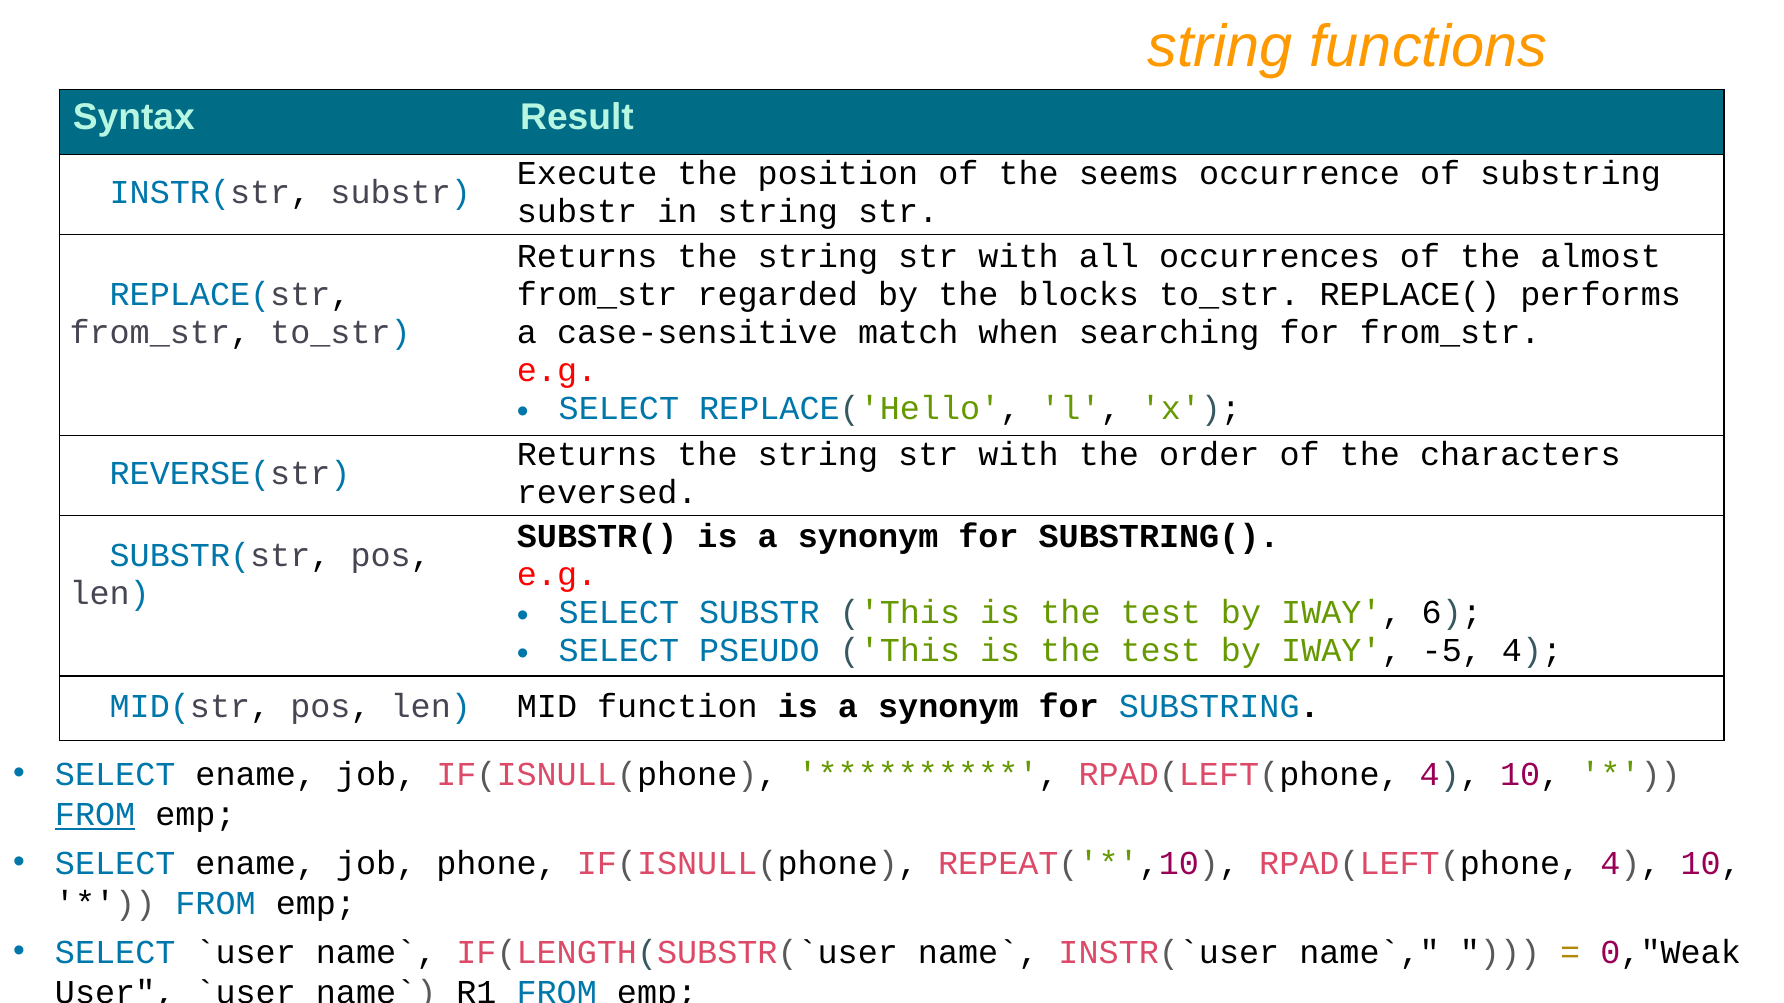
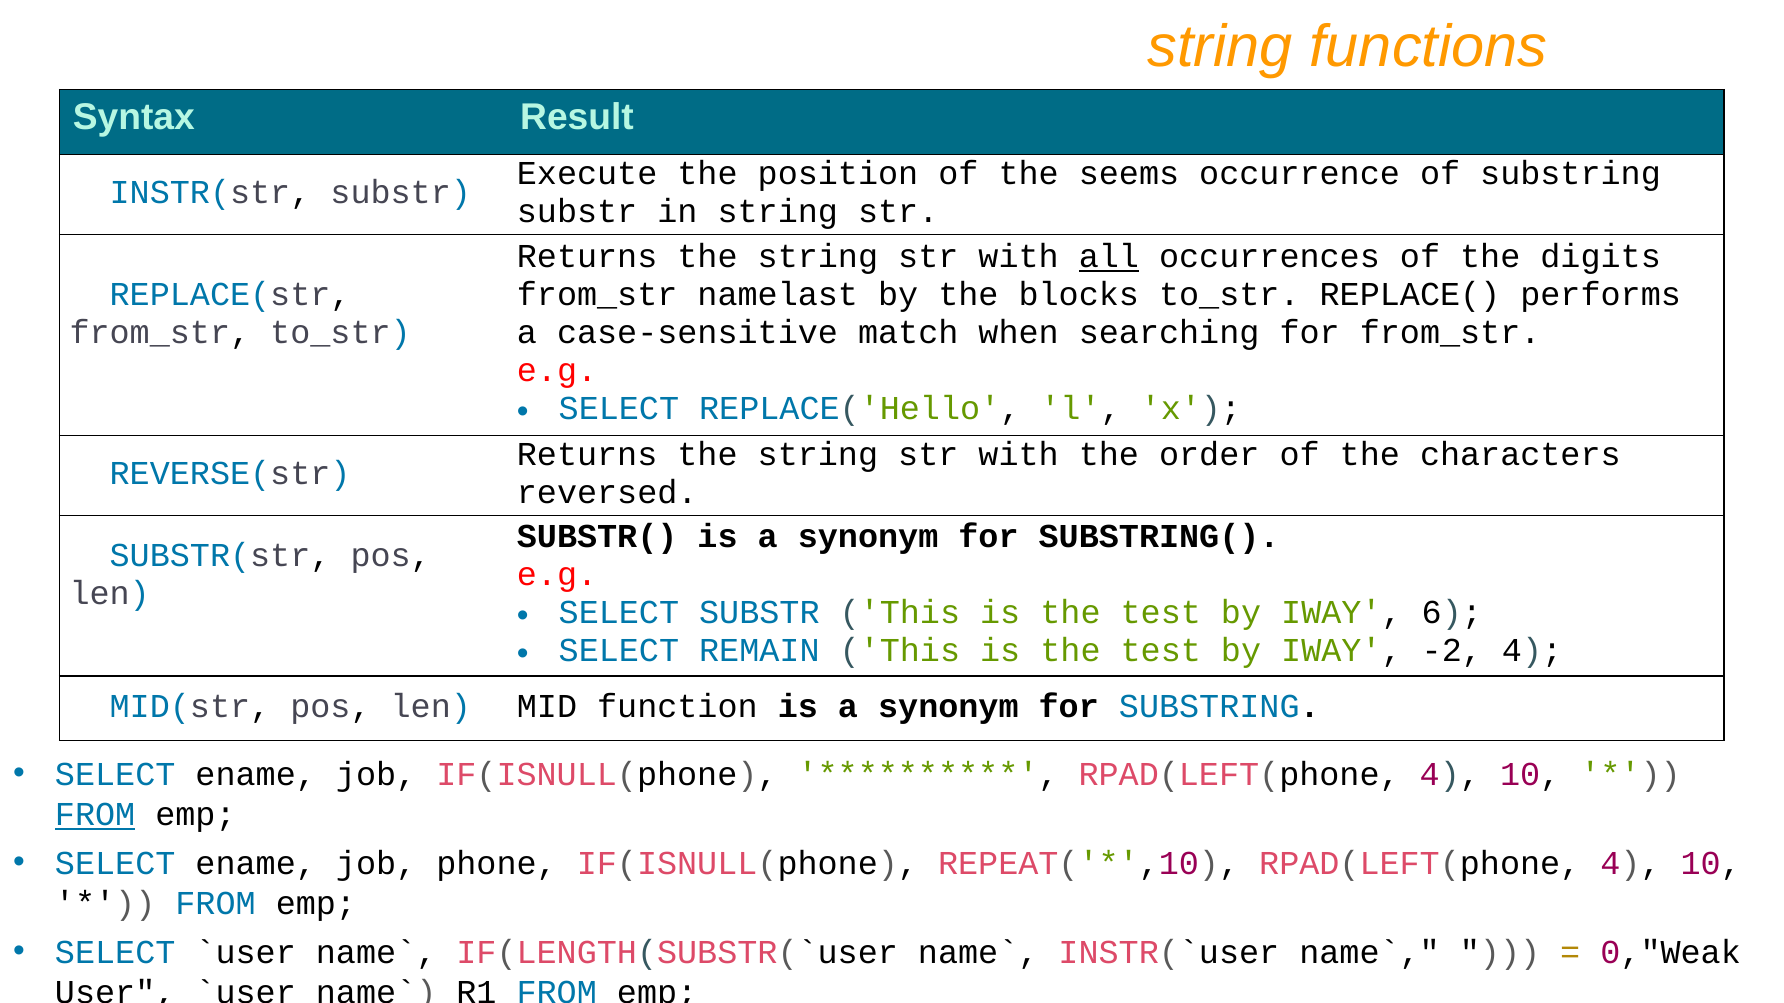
all underline: none -> present
almost: almost -> digits
regarded: regarded -> namelast
PSEUDO: PSEUDO -> REMAIN
-5: -5 -> -2
